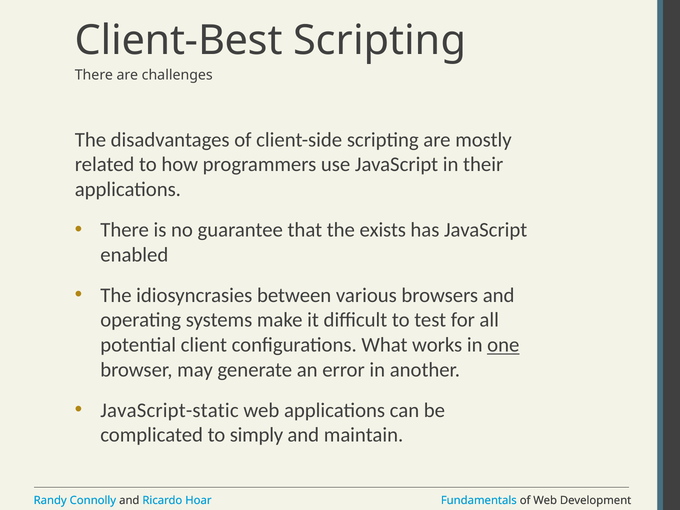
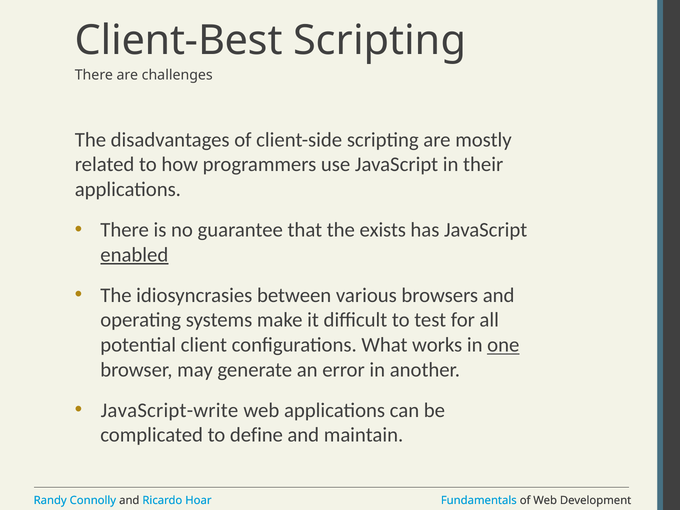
enabled underline: none -> present
JavaScript-static: JavaScript-static -> JavaScript-write
simply: simply -> define
